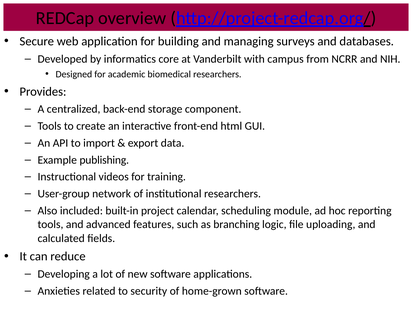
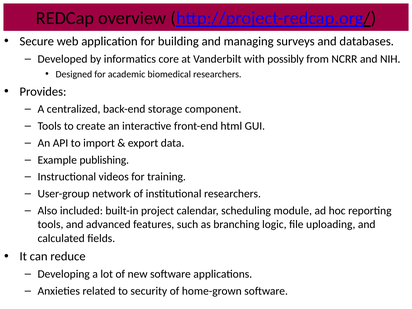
campus: campus -> possibly
